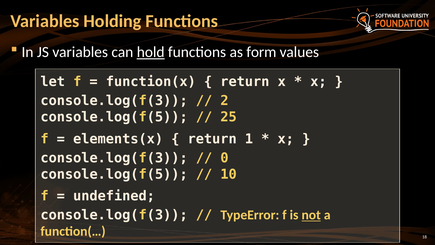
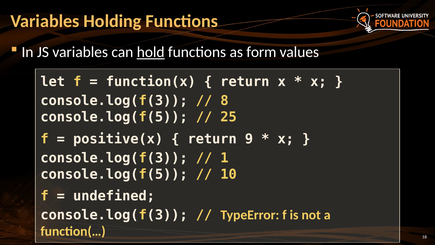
2: 2 -> 8
elements(x: elements(x -> positive(x
1: 1 -> 9
0: 0 -> 1
not underline: present -> none
